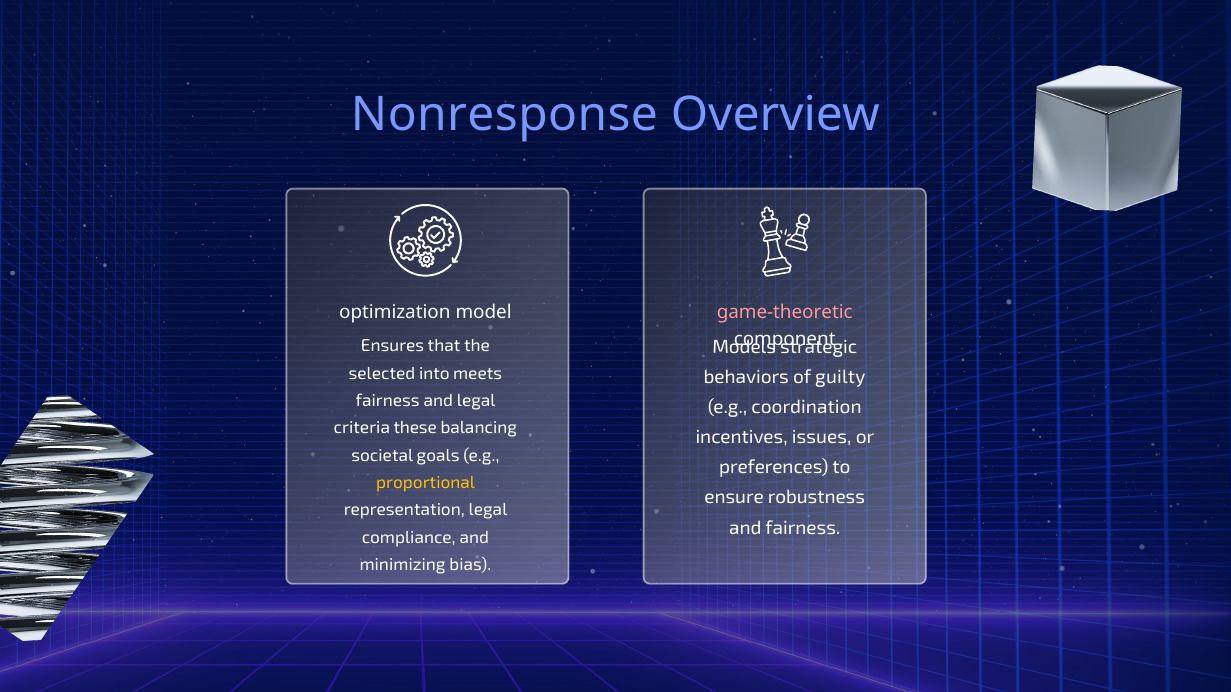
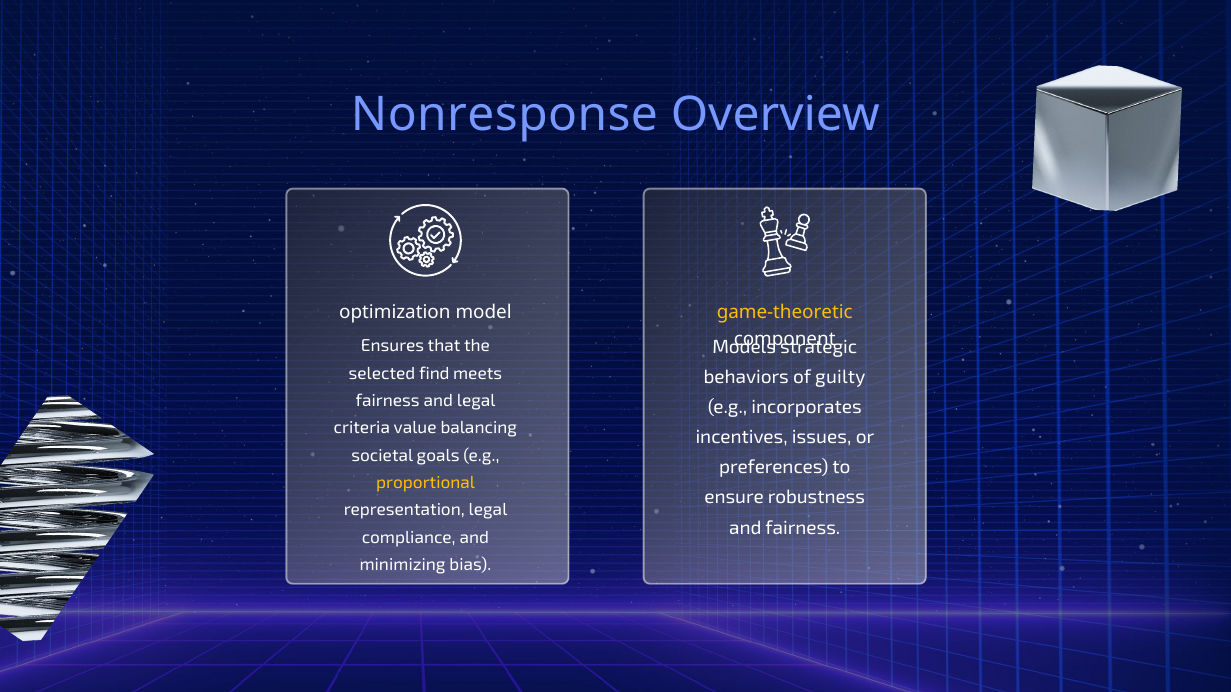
game-theoretic colour: pink -> yellow
into: into -> find
coordination: coordination -> incorporates
these: these -> value
